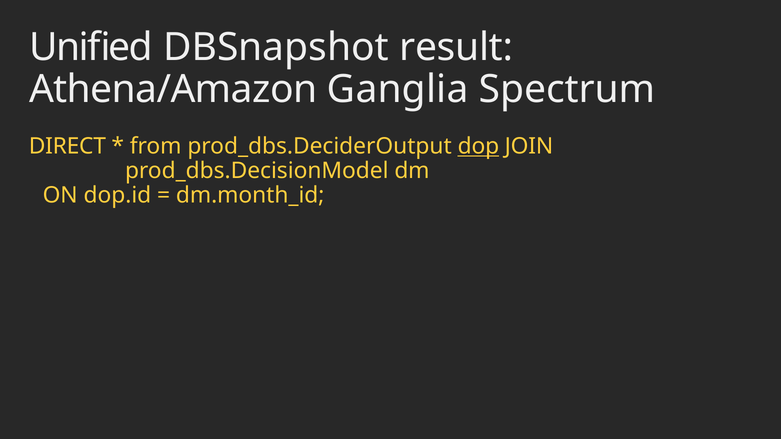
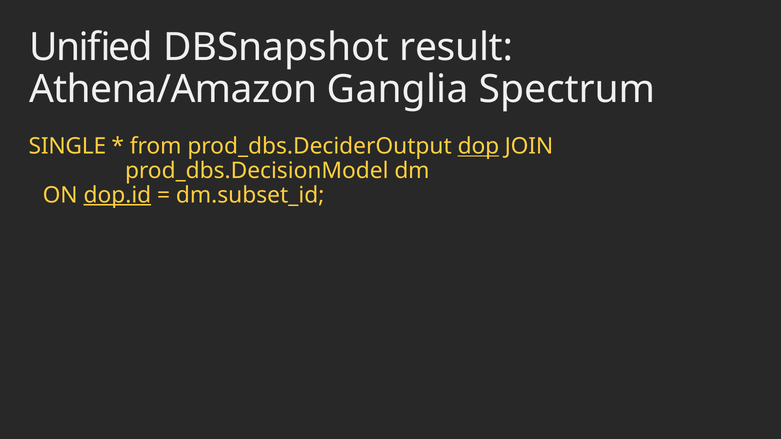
DIRECT: DIRECT -> SINGLE
dop.id underline: none -> present
dm.month_id: dm.month_id -> dm.subset_id
